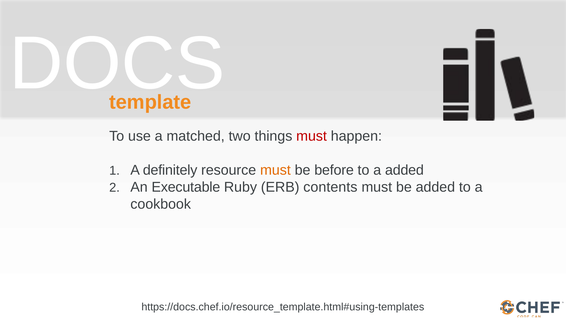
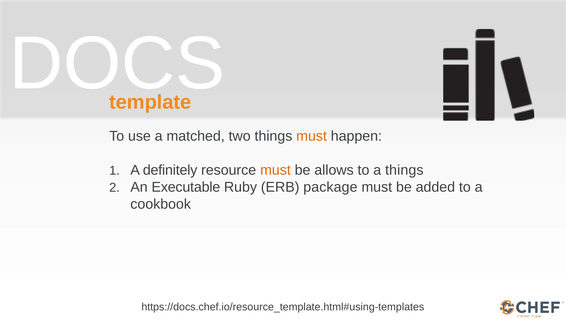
must at (312, 136) colour: red -> orange
before: before -> allows
a added: added -> things
contents: contents -> package
